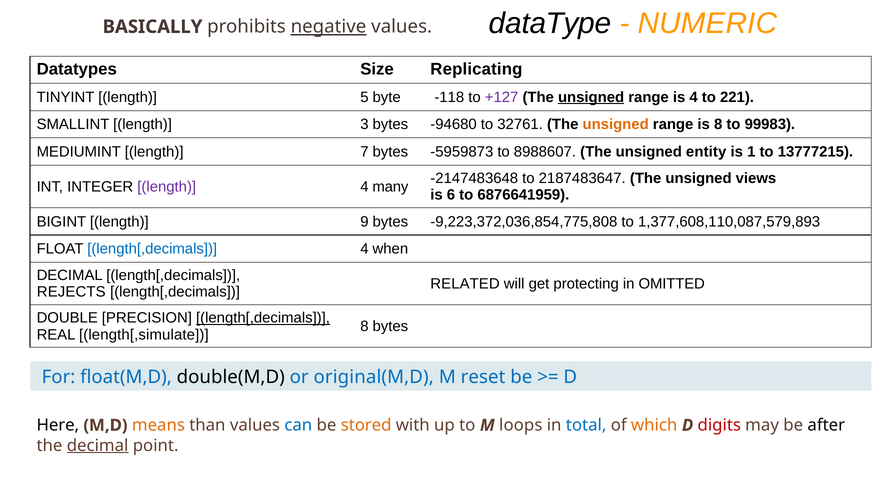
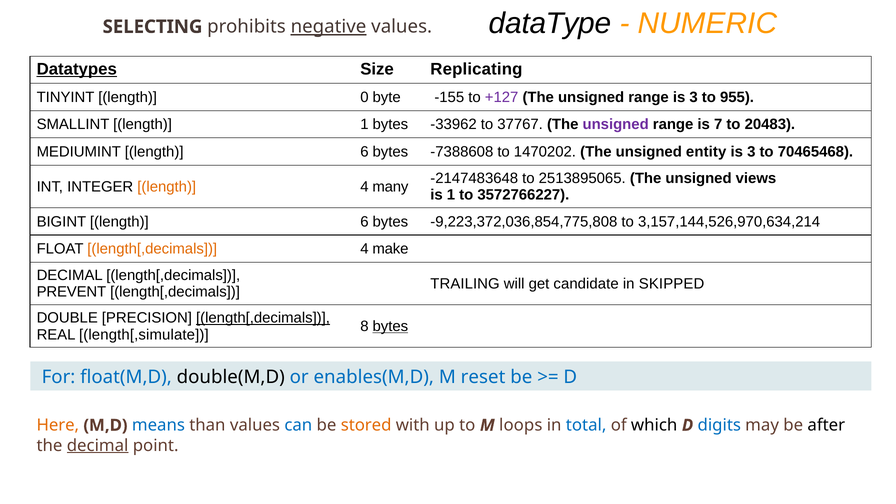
BASICALLY: BASICALLY -> SELECTING
Datatypes underline: none -> present
5: 5 -> 0
-118: -118 -> -155
unsigned at (591, 97) underline: present -> none
range is 4: 4 -> 3
221: 221 -> 955
length 3: 3 -> 1
-94680: -94680 -> -33962
32761: 32761 -> 37767
unsigned at (616, 125) colour: orange -> purple
is 8: 8 -> 7
99983: 99983 -> 20483
MEDIUMINT length 7: 7 -> 6
-5959873: -5959873 -> -7388608
8988607: 8988607 -> 1470202
1 at (751, 152): 1 -> 3
13777215: 13777215 -> 70465468
2187483647: 2187483647 -> 2513895065
length at (167, 187) colour: purple -> orange
is 6: 6 -> 1
6876641959: 6876641959 -> 3572766227
BIGINT length 9: 9 -> 6
1,377,608,110,087,579,893: 1,377,608,110,087,579,893 -> 3,157,144,526,970,634,214
length[,decimals at (152, 249) colour: blue -> orange
when: when -> make
RELATED: RELATED -> TRAILING
protecting: protecting -> candidate
OMITTED: OMITTED -> SKIPPED
REJECTS: REJECTS -> PREVENT
bytes at (390, 326) underline: none -> present
original(M,D: original(M,D -> enables(M,D
Here colour: black -> orange
means colour: orange -> blue
which colour: orange -> black
digits colour: red -> blue
